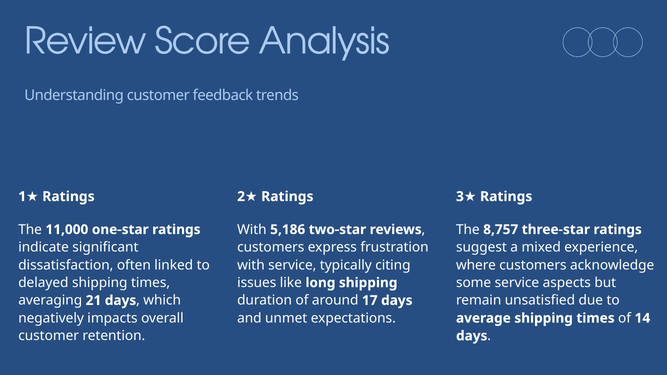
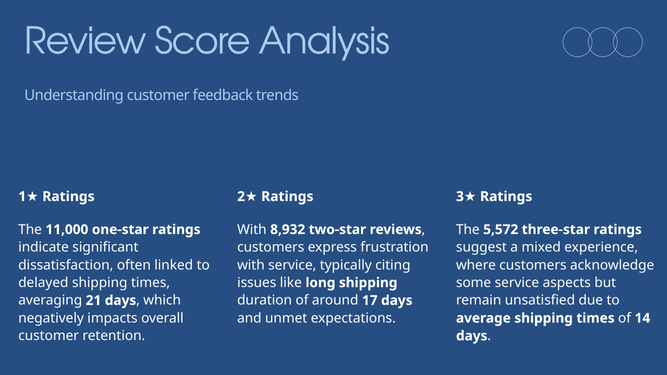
5,186: 5,186 -> 8,932
8,757: 8,757 -> 5,572
